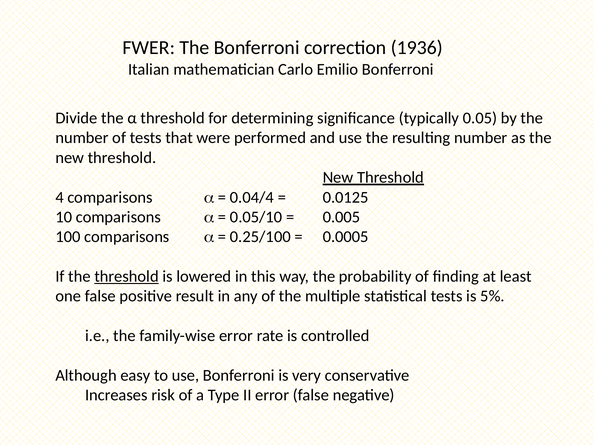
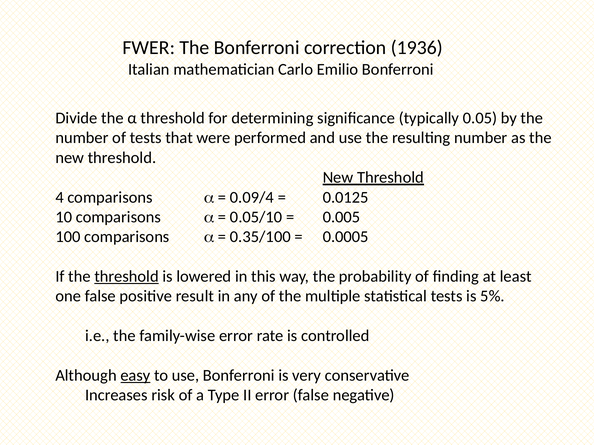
0.04/4: 0.04/4 -> 0.09/4
0.25/100: 0.25/100 -> 0.35/100
easy underline: none -> present
